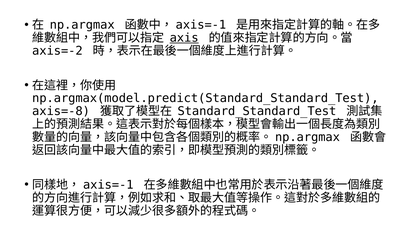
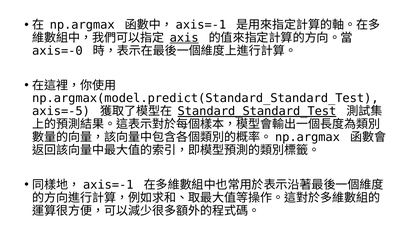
axis=-2: axis=-2 -> axis=-0
axis=-8: axis=-8 -> axis=-5
Standard_Standard_Test underline: none -> present
